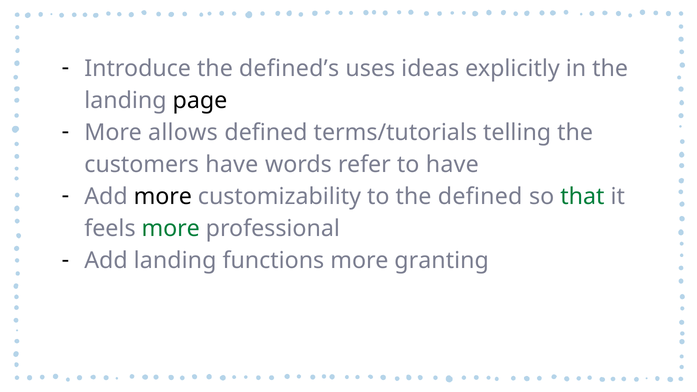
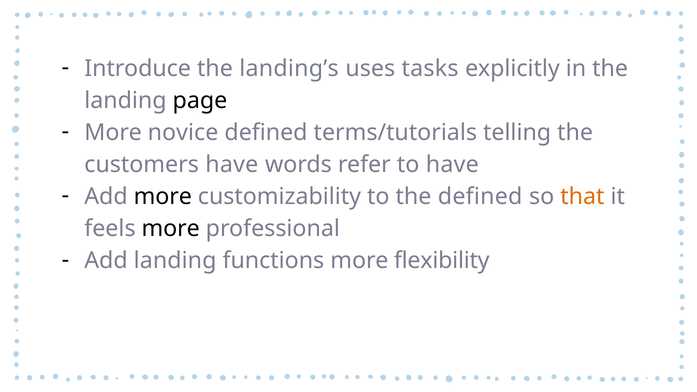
defined’s: defined’s -> landing’s
ideas: ideas -> tasks
allows: allows -> novice
that colour: green -> orange
more at (171, 229) colour: green -> black
granting: granting -> flexibility
